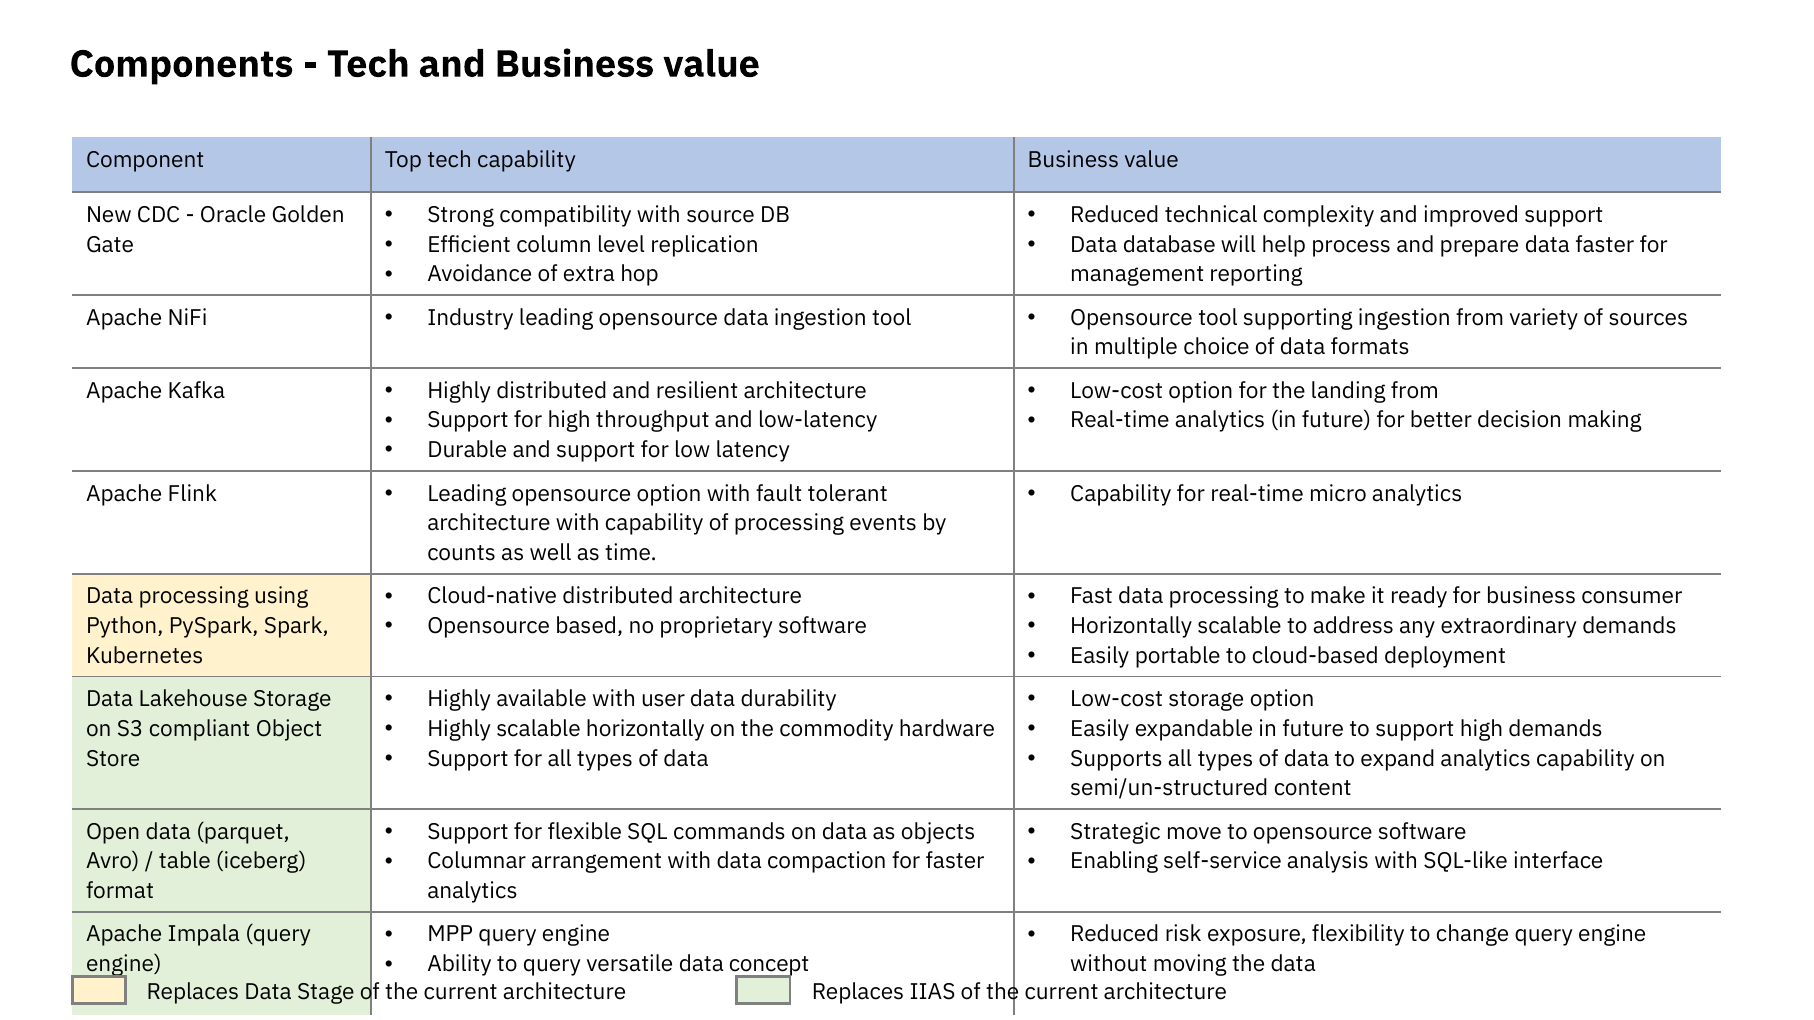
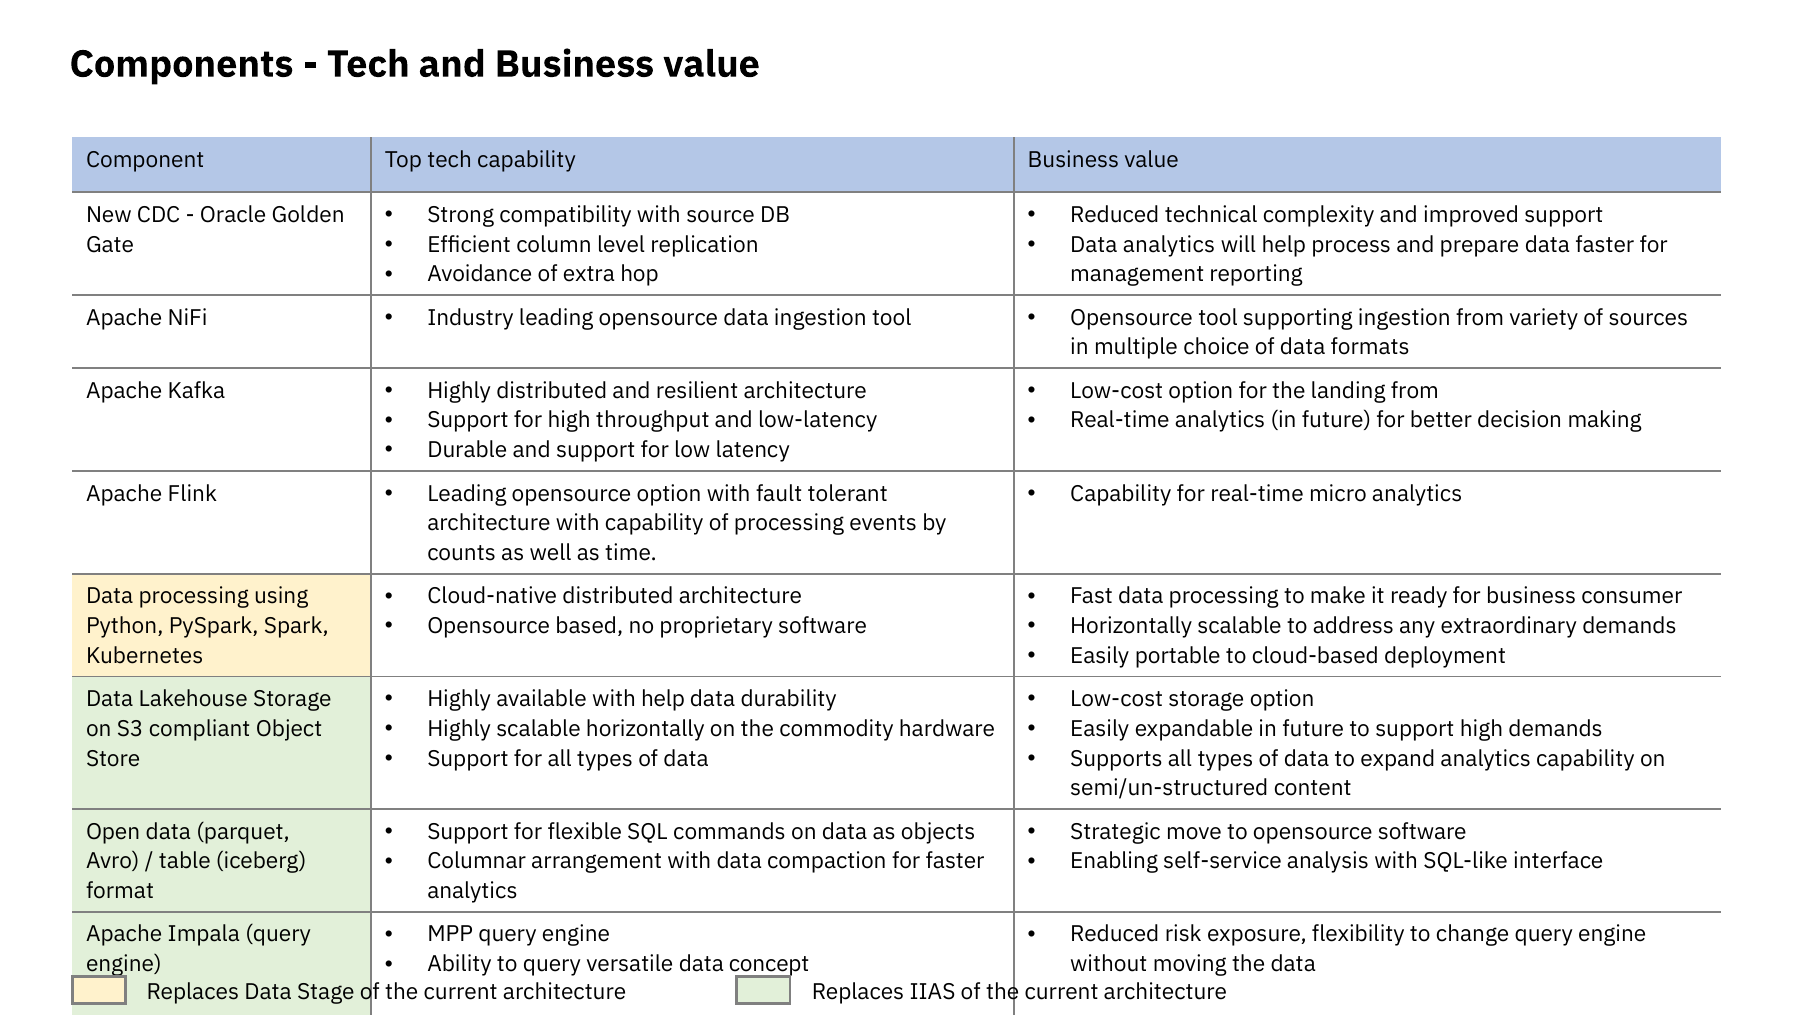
Data database: database -> analytics
with user: user -> help
